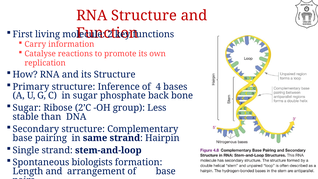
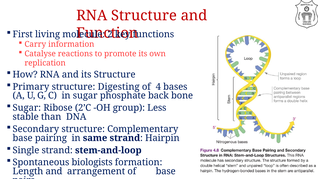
Inference: Inference -> Digesting
